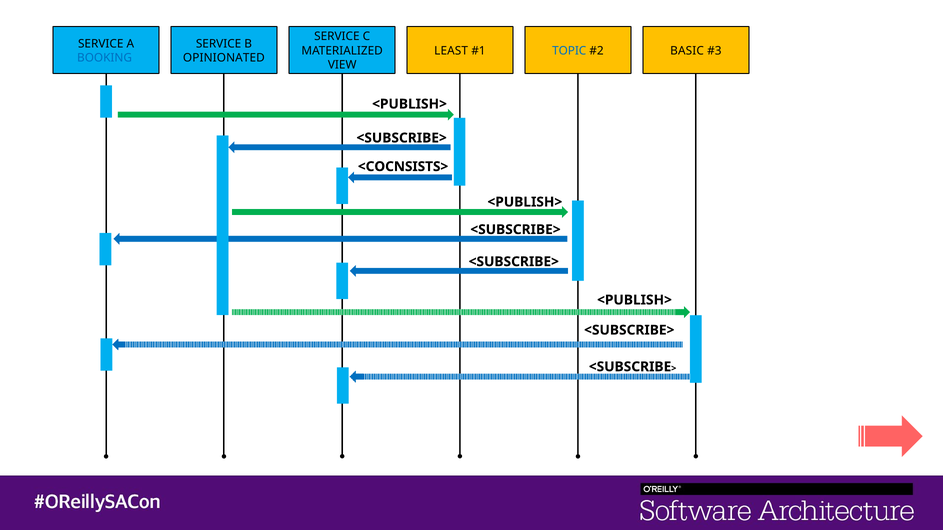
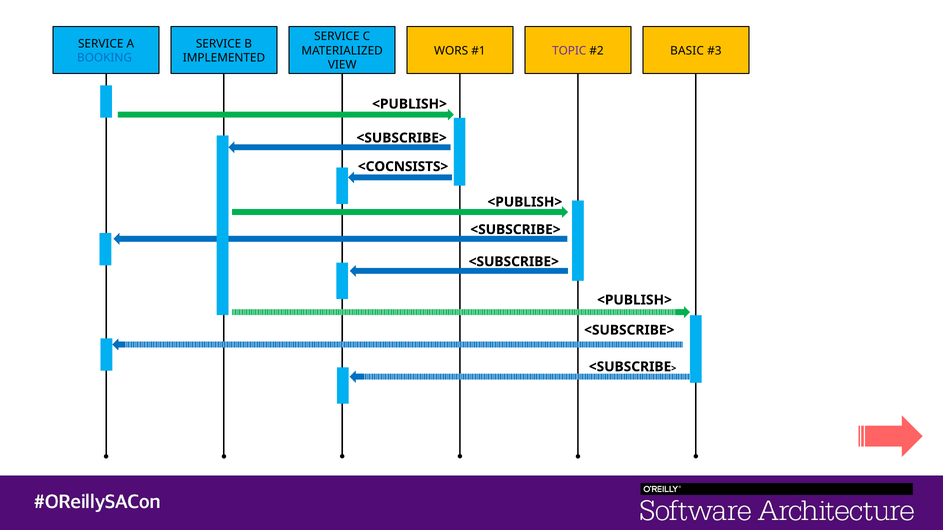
LEAST: LEAST -> WORS
TOPIC colour: blue -> purple
OPINIONATED: OPINIONATED -> IMPLEMENTED
